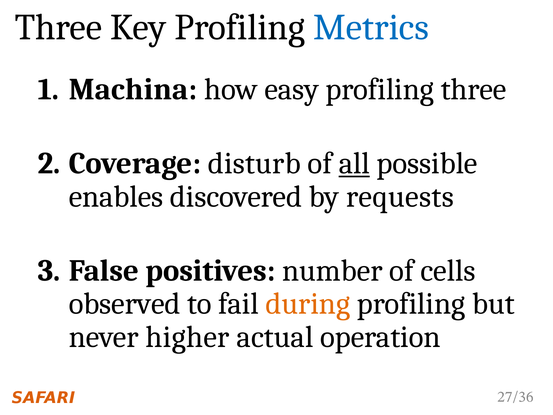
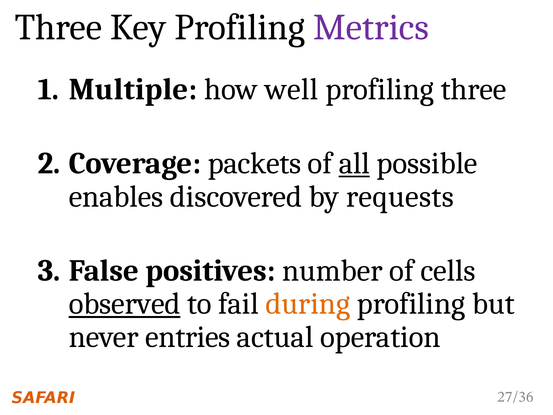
Metrics colour: blue -> purple
Machina: Machina -> Multiple
easy: easy -> well
disturb: disturb -> packets
observed underline: none -> present
higher: higher -> entries
